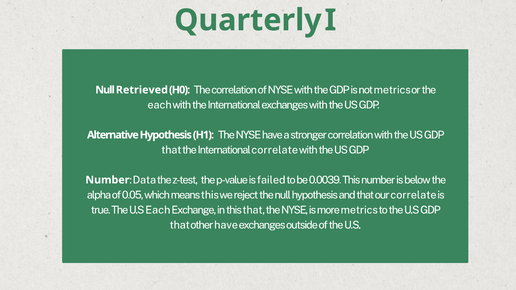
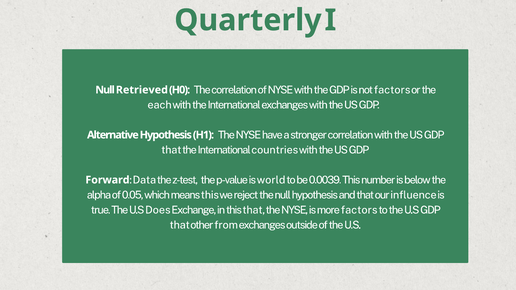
not metrics: metrics -> factors
International correlate: correlate -> countries
Number at (107, 180): Number -> Forward
failed: failed -> world
our correlate: correlate -> influence
U.S Each: Each -> Does
more metrics: metrics -> factors
other have: have -> from
